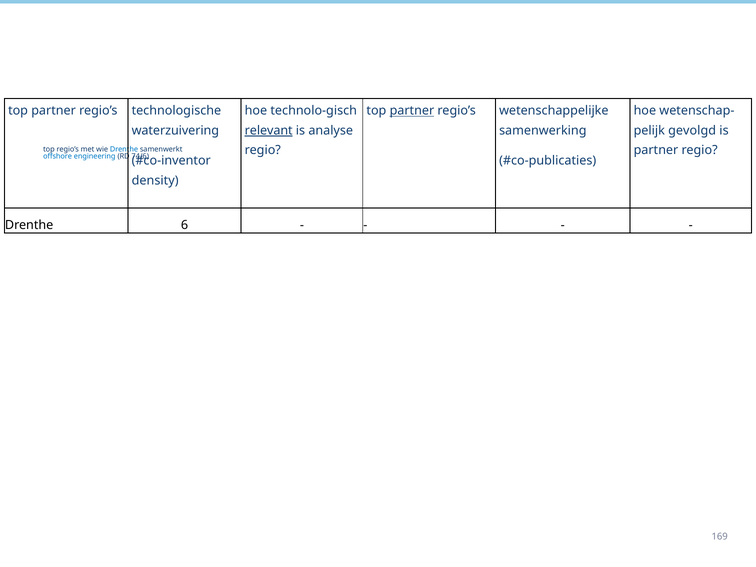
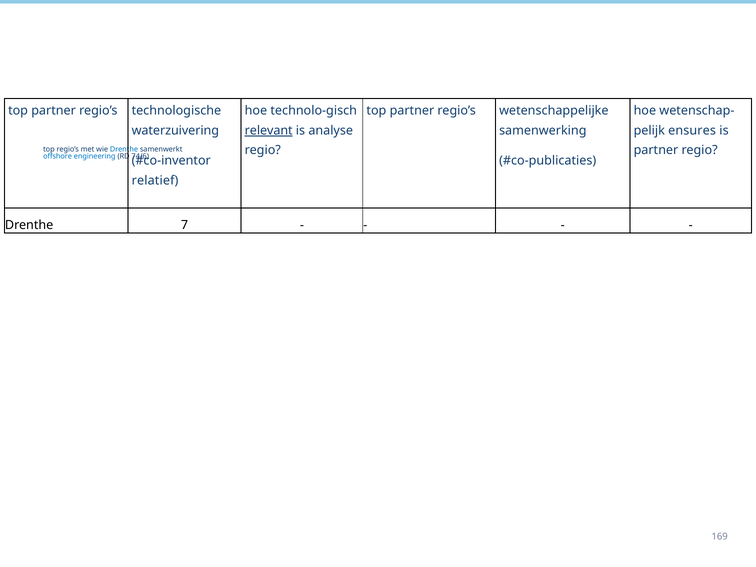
partner at (412, 111) underline: present -> none
gevolgd: gevolgd -> ensures
density: density -> relatief
6: 6 -> 7
